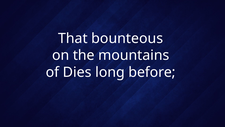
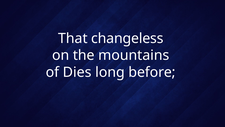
bounteous: bounteous -> changeless
